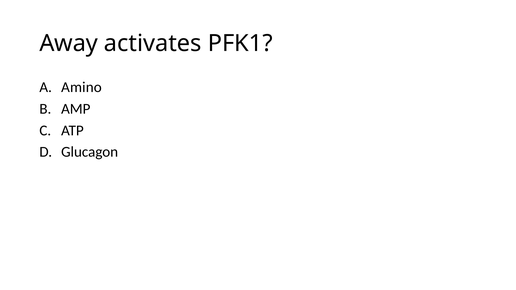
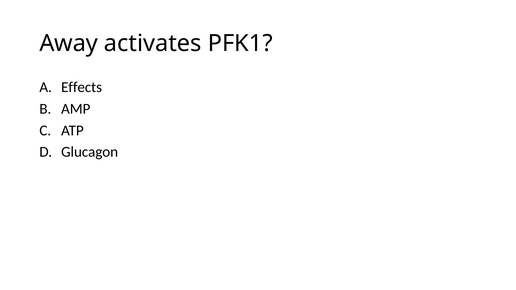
Amino: Amino -> Effects
